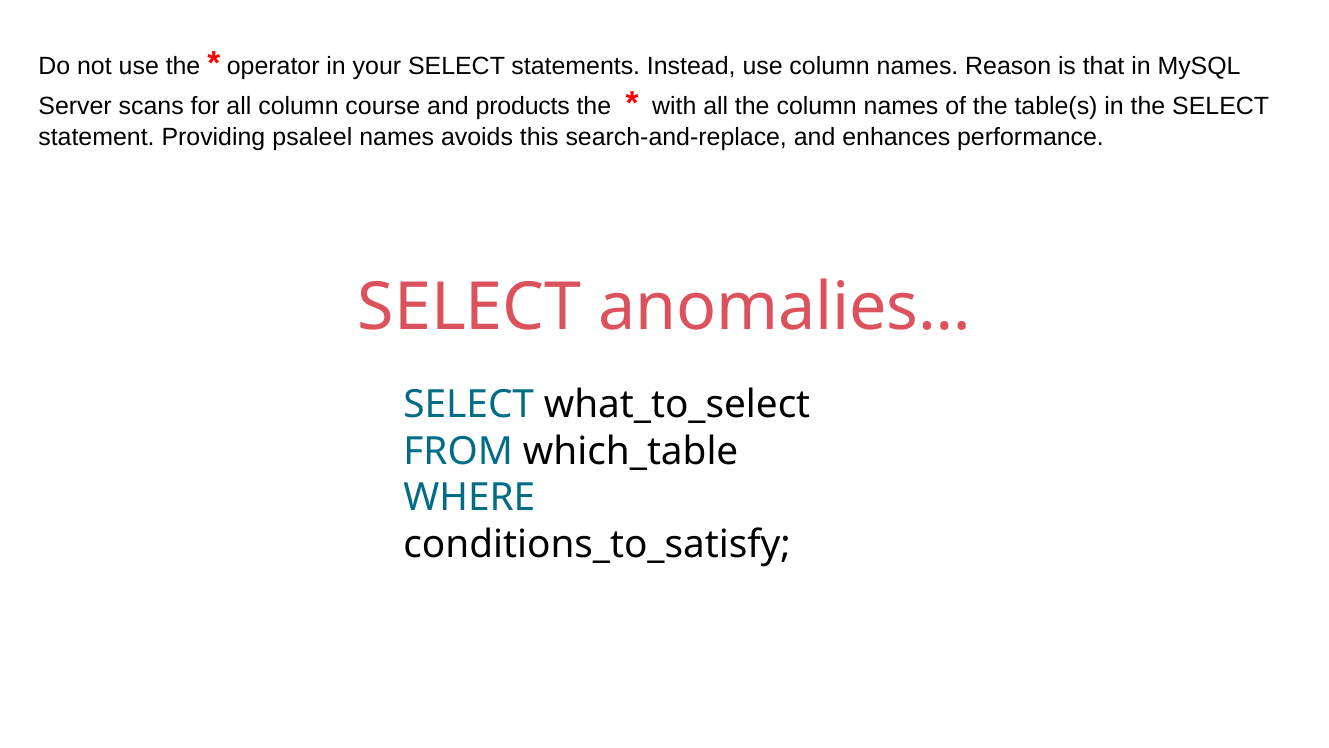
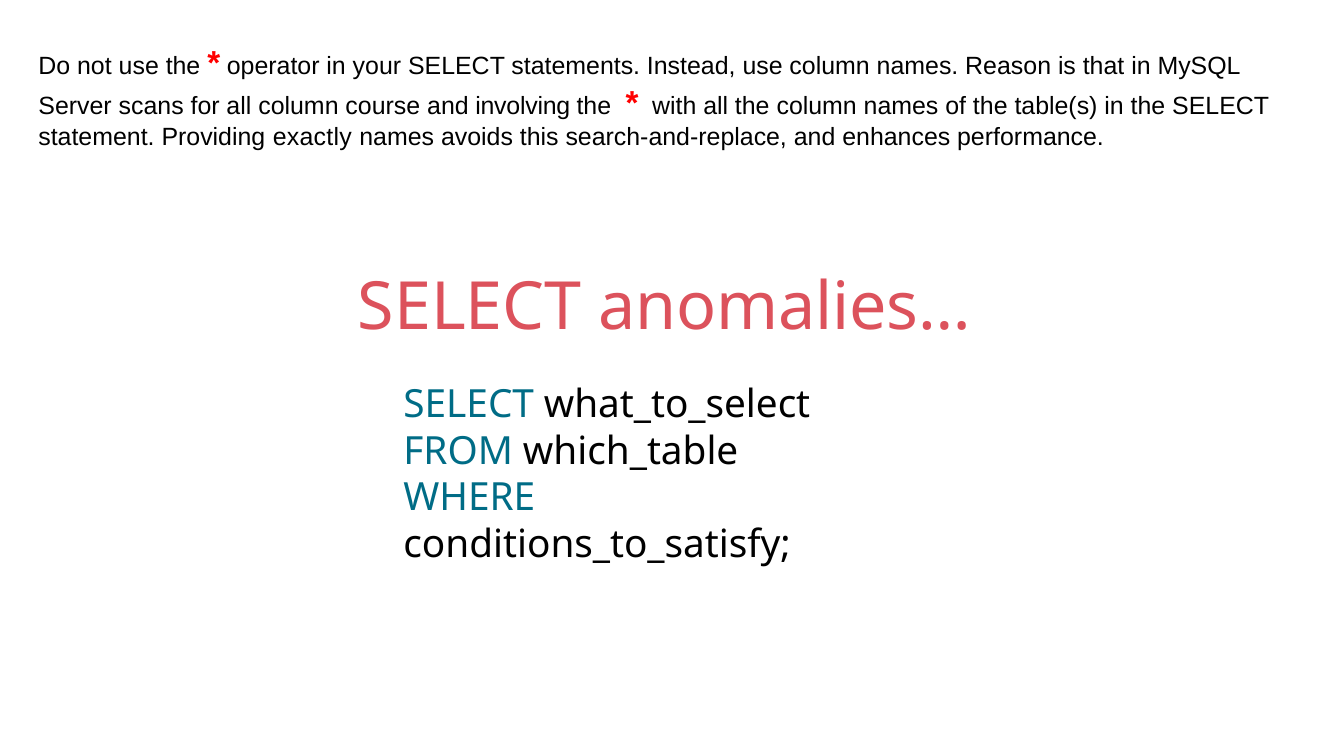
products: products -> involving
psaleel: psaleel -> exactly
